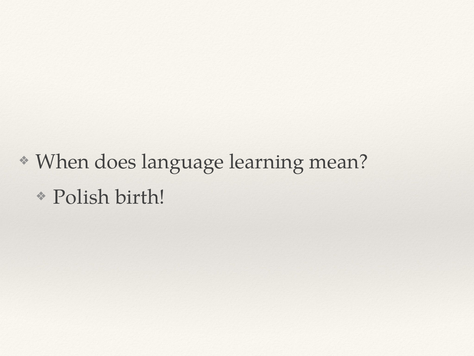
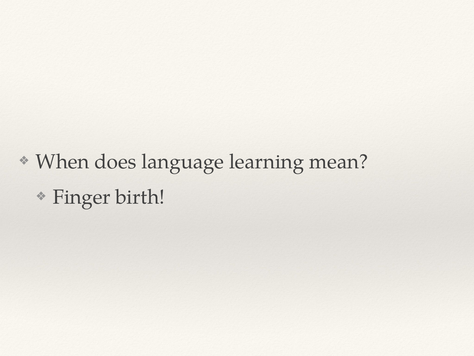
Polish: Polish -> Finger
